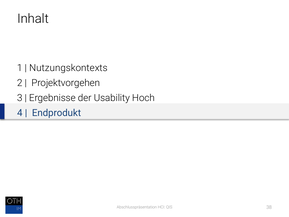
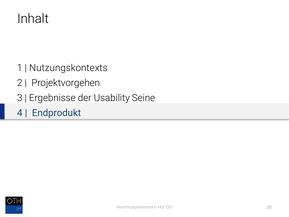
Hoch: Hoch -> Seine
